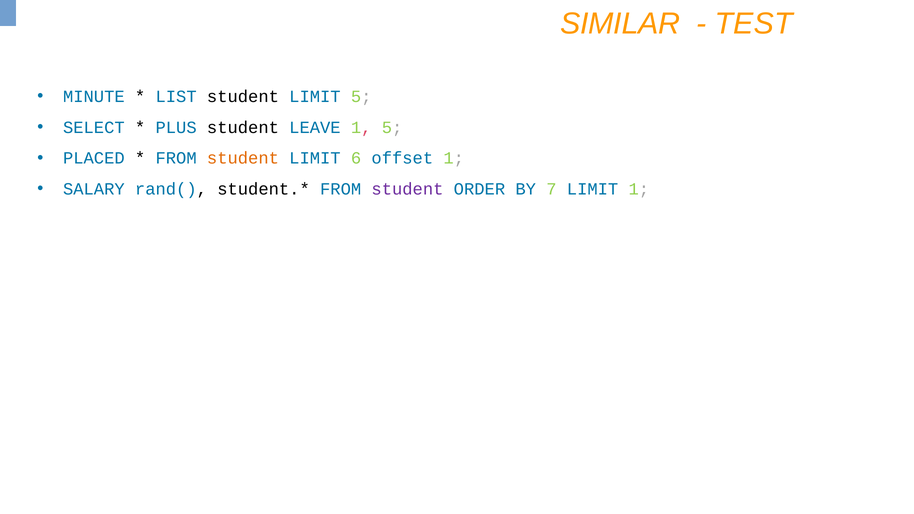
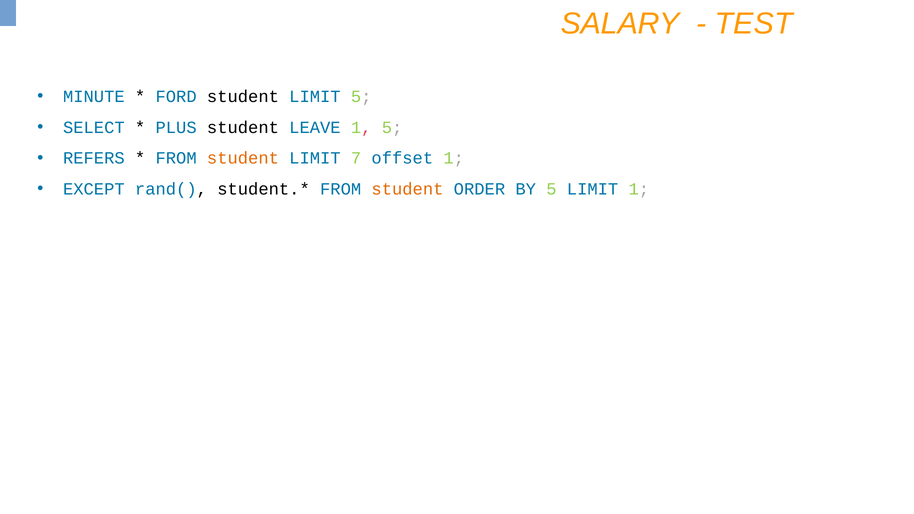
SIMILAR: SIMILAR -> SALARY
LIST: LIST -> FORD
PLACED: PLACED -> REFERS
6: 6 -> 7
SALARY: SALARY -> EXCEPT
student at (407, 189) colour: purple -> orange
BY 7: 7 -> 5
